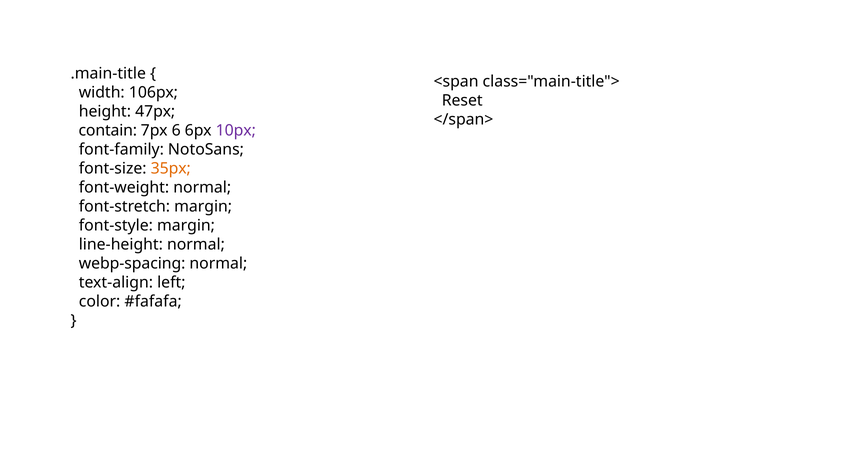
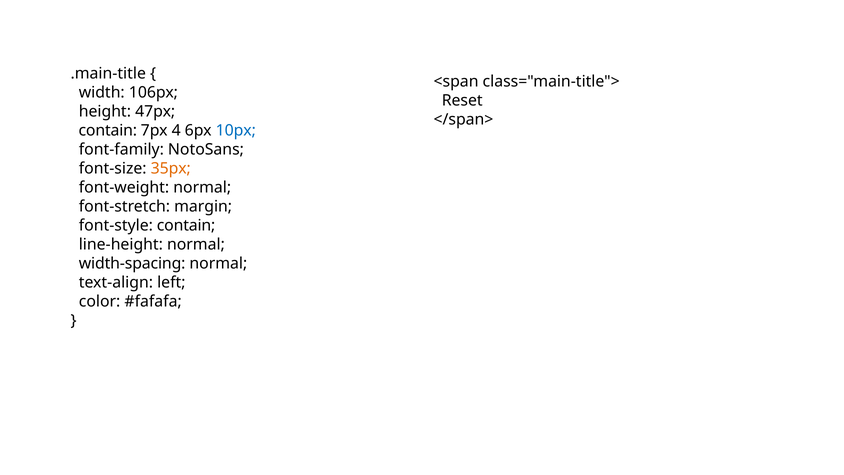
6: 6 -> 4
10px colour: purple -> blue
font-style margin: margin -> contain
webp-spacing: webp-spacing -> width-spacing
